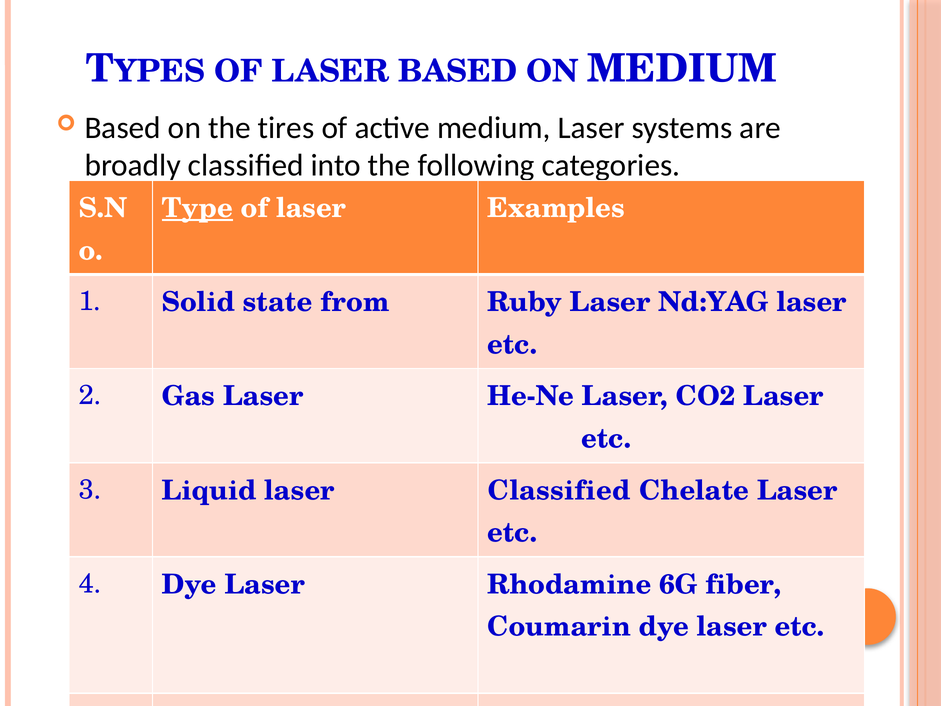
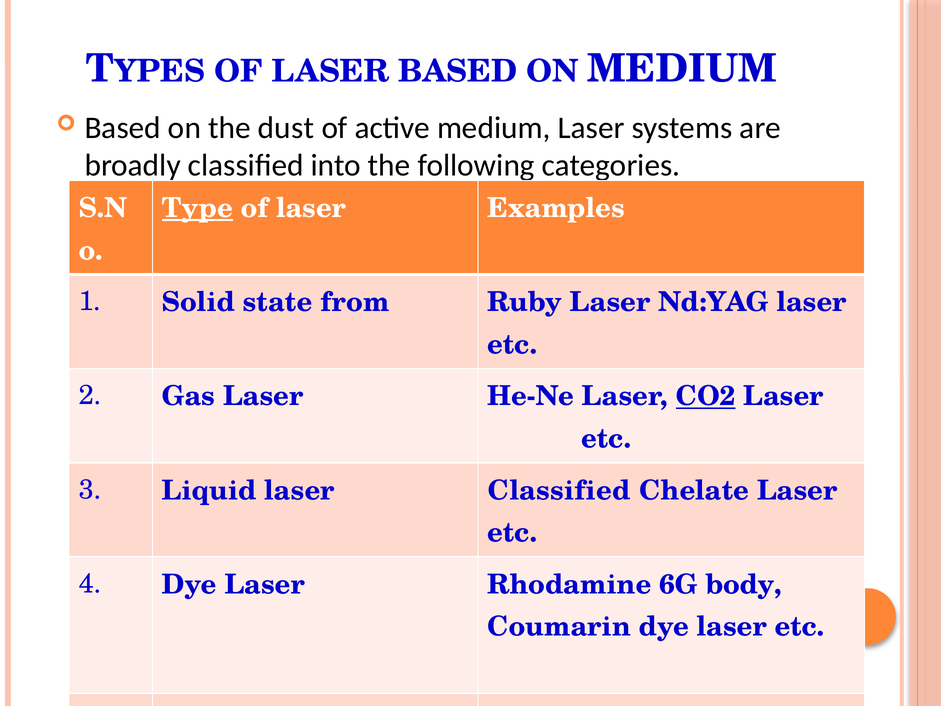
tires: tires -> dust
CO2 underline: none -> present
fiber: fiber -> body
